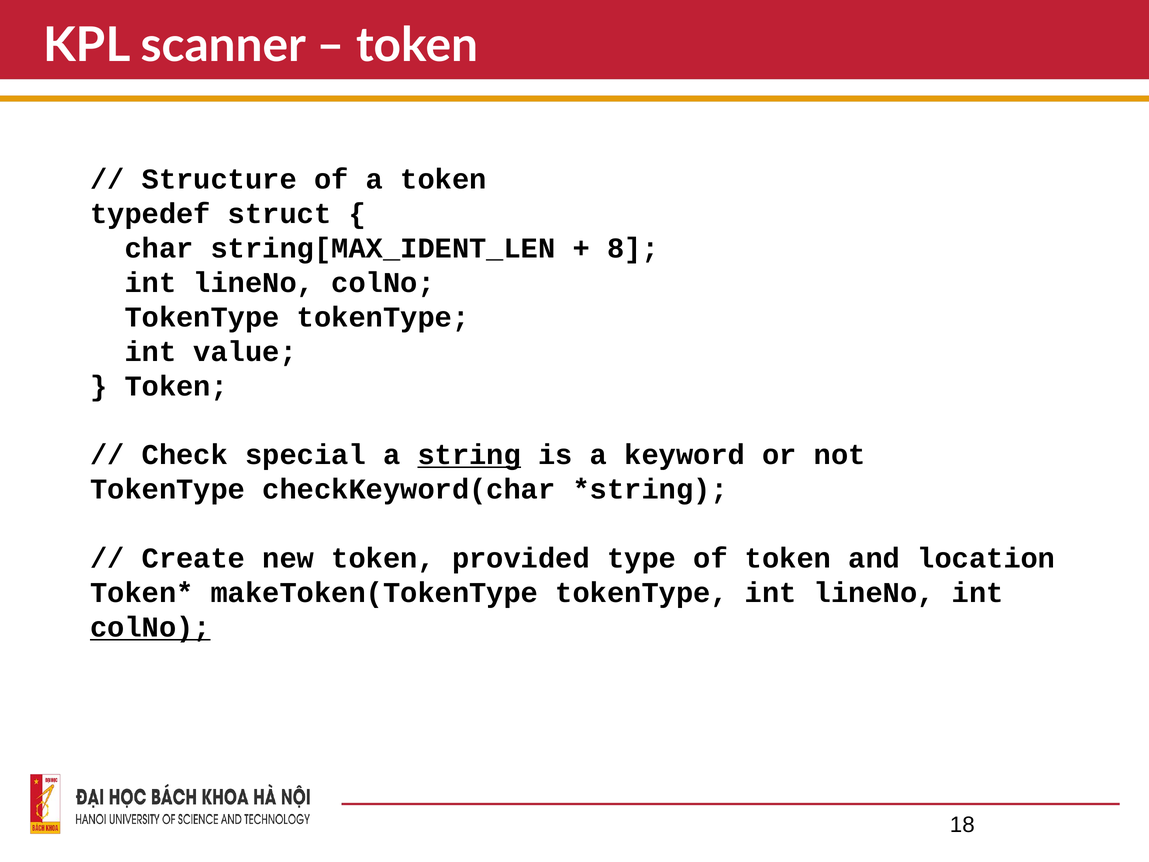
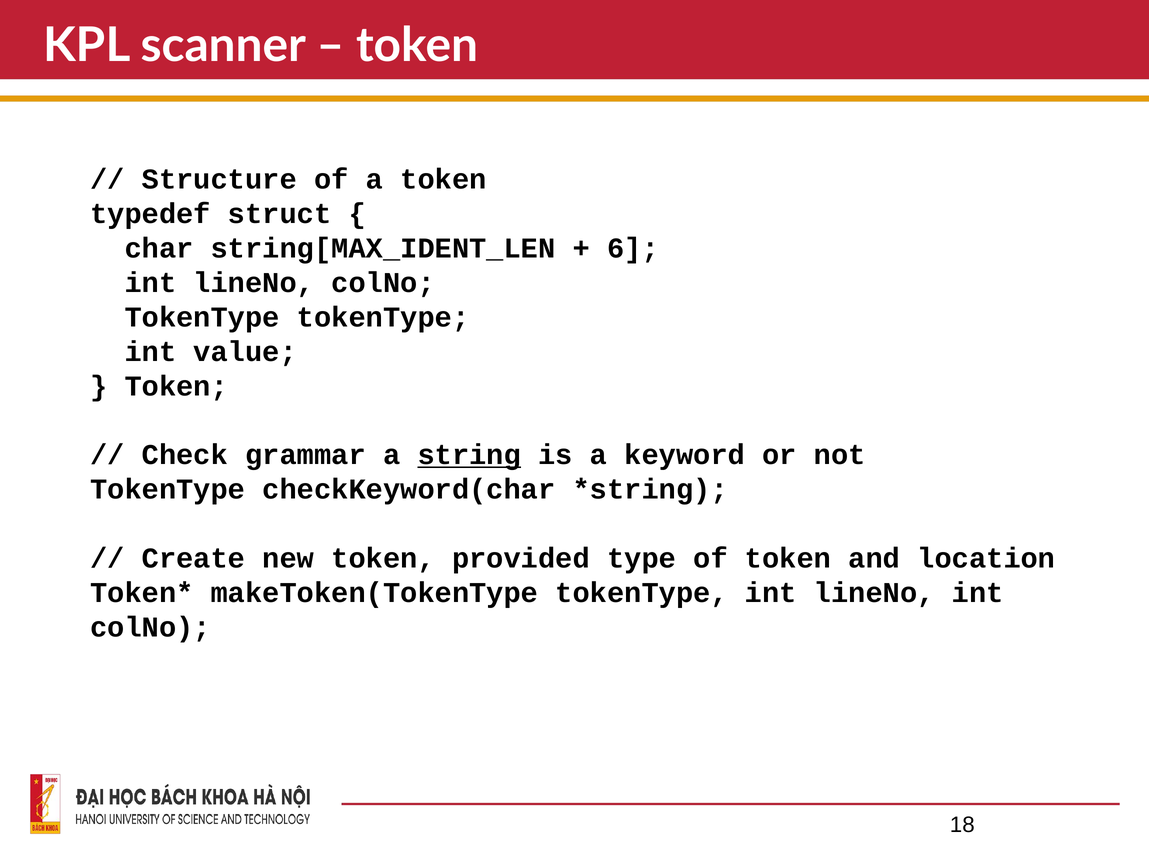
8: 8 -> 6
special: special -> grammar
colNo at (150, 627) underline: present -> none
